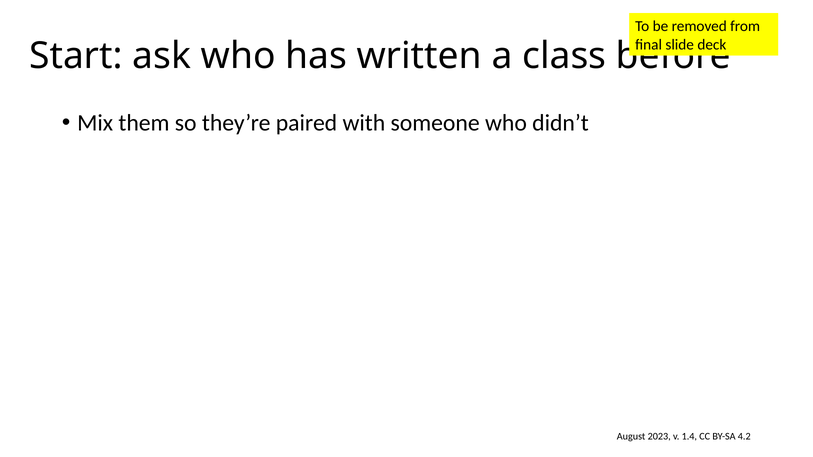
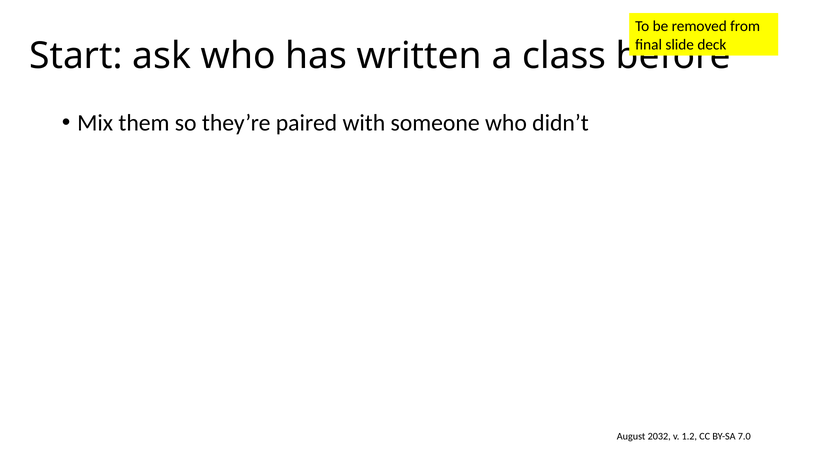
2023: 2023 -> 2032
1.4: 1.4 -> 1.2
4.2: 4.2 -> 7.0
